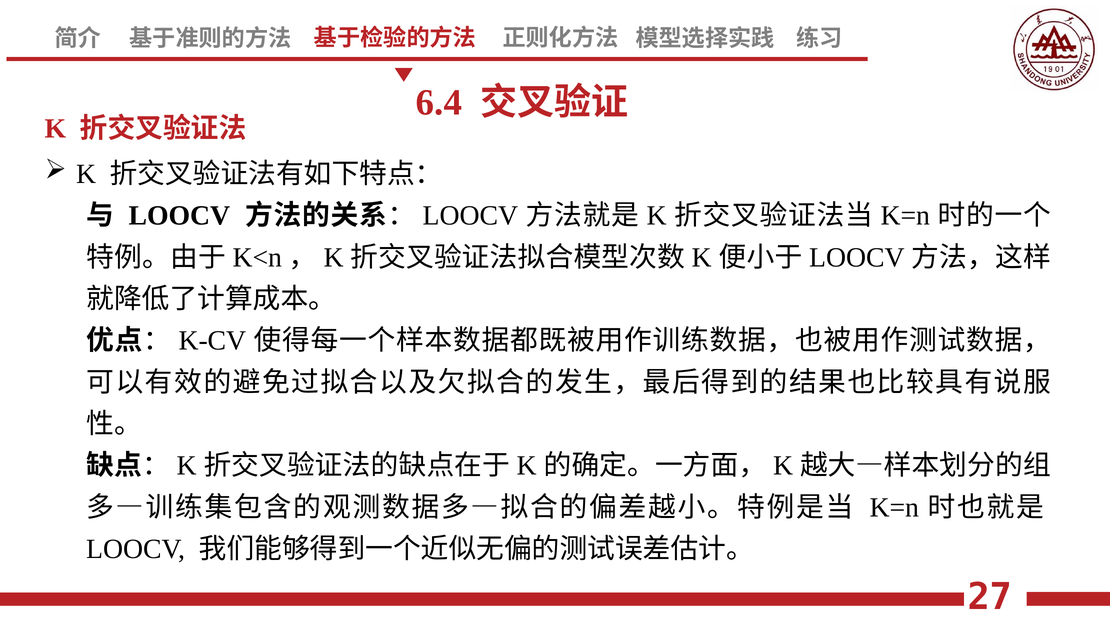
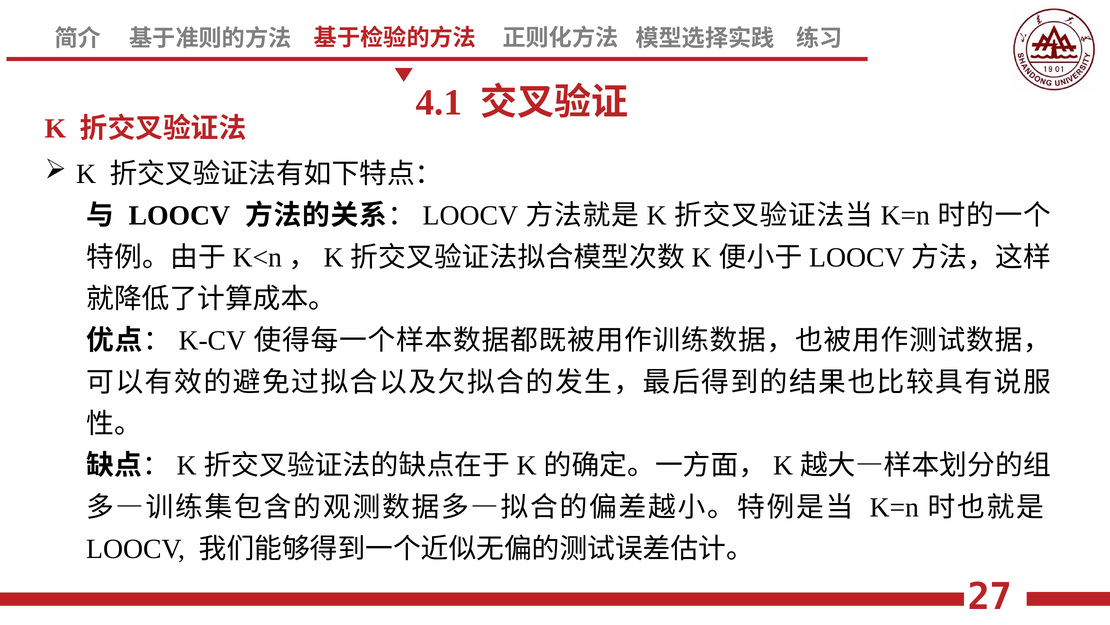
6.4: 6.4 -> 4.1
